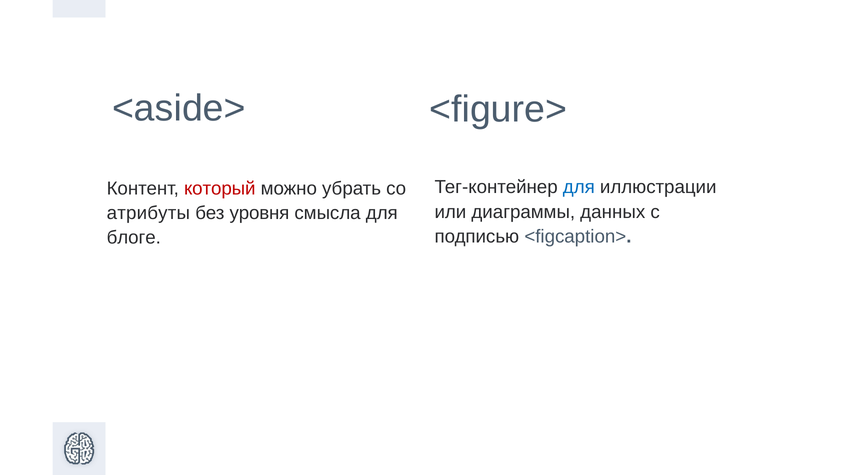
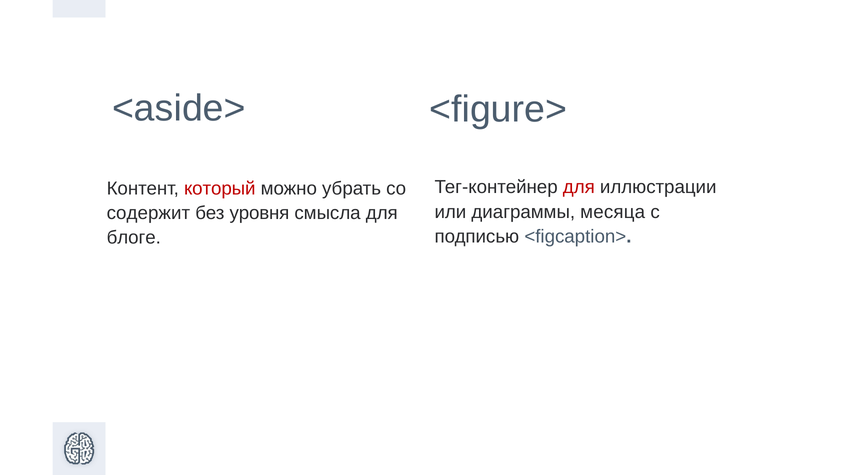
для at (579, 187) colour: blue -> red
данных: данных -> месяца
атрибуты: атрибуты -> содержит
